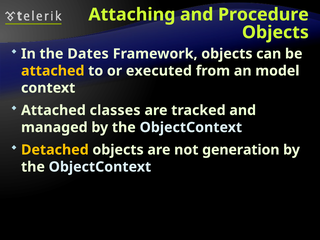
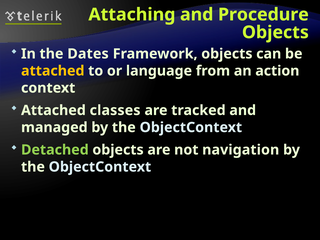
executed: executed -> language
model: model -> action
Detached colour: yellow -> light green
generation: generation -> navigation
